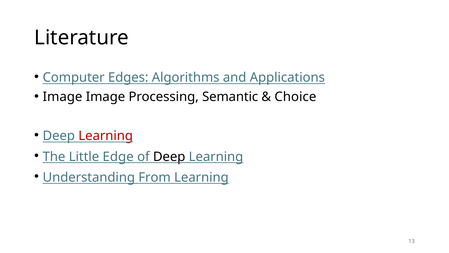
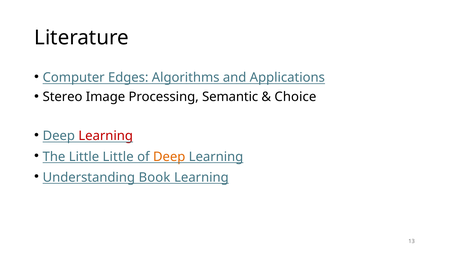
Image at (62, 97): Image -> Stereo
Little Edge: Edge -> Little
Deep at (169, 156) colour: black -> orange
From: From -> Book
